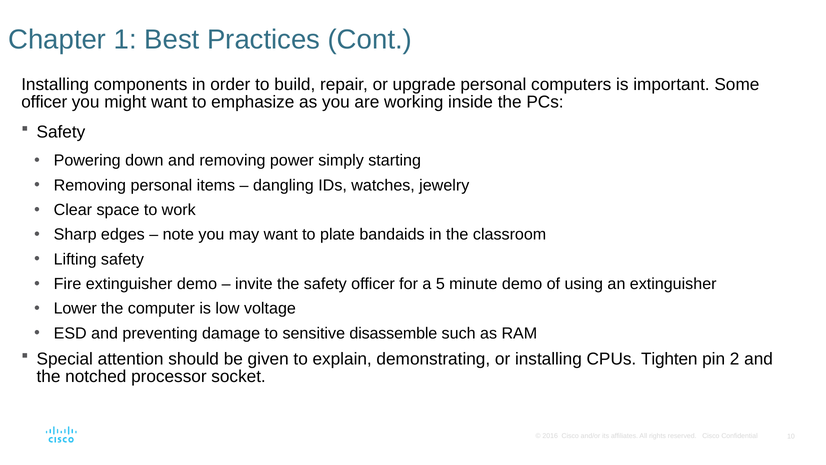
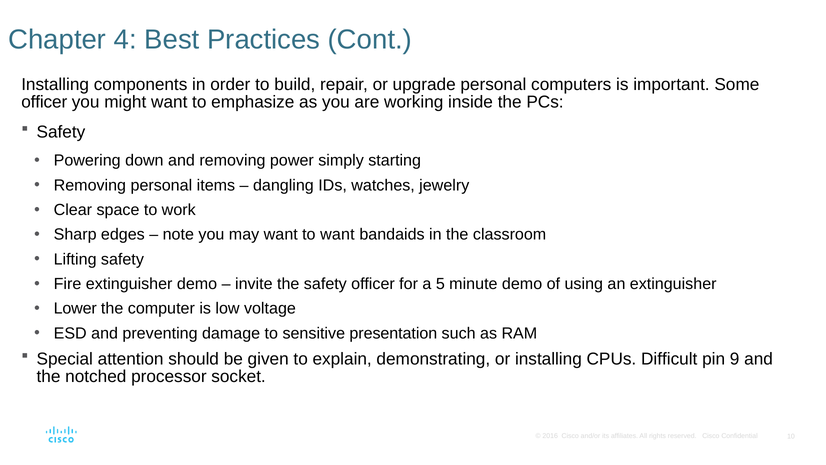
1: 1 -> 4
to plate: plate -> want
disassemble: disassemble -> presentation
Tighten: Tighten -> Difficult
2: 2 -> 9
